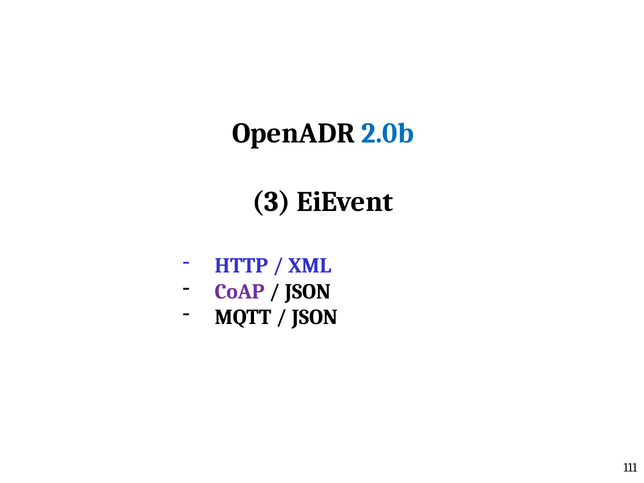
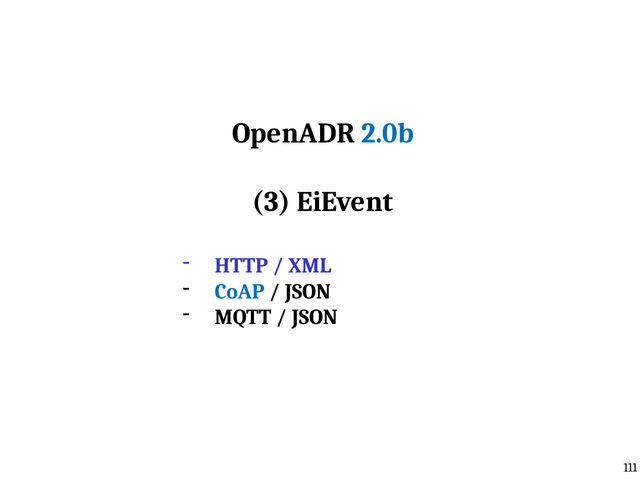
CoAP colour: purple -> blue
